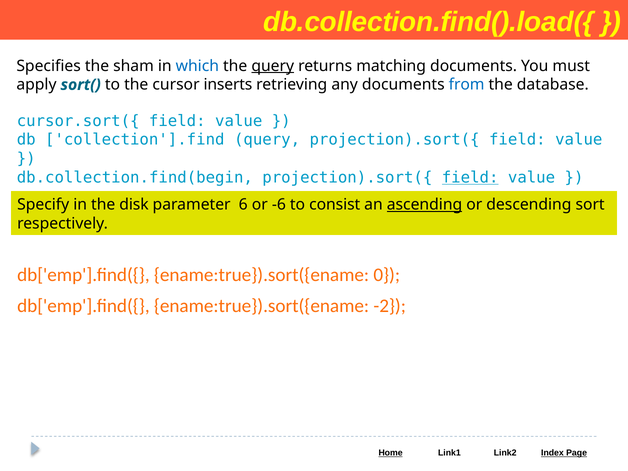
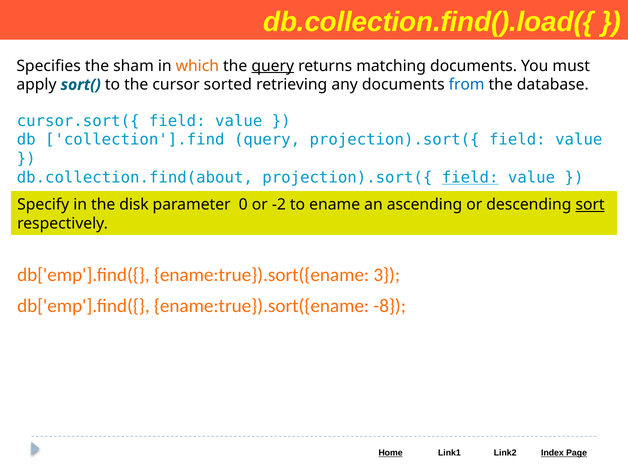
which colour: blue -> orange
inserts: inserts -> sorted
db.collection.find(begin: db.collection.find(begin -> db.collection.find(about
6: 6 -> 0
-6: -6 -> -2
consist: consist -> ename
ascending underline: present -> none
sort underline: none -> present
0: 0 -> 3
-2: -2 -> -8
